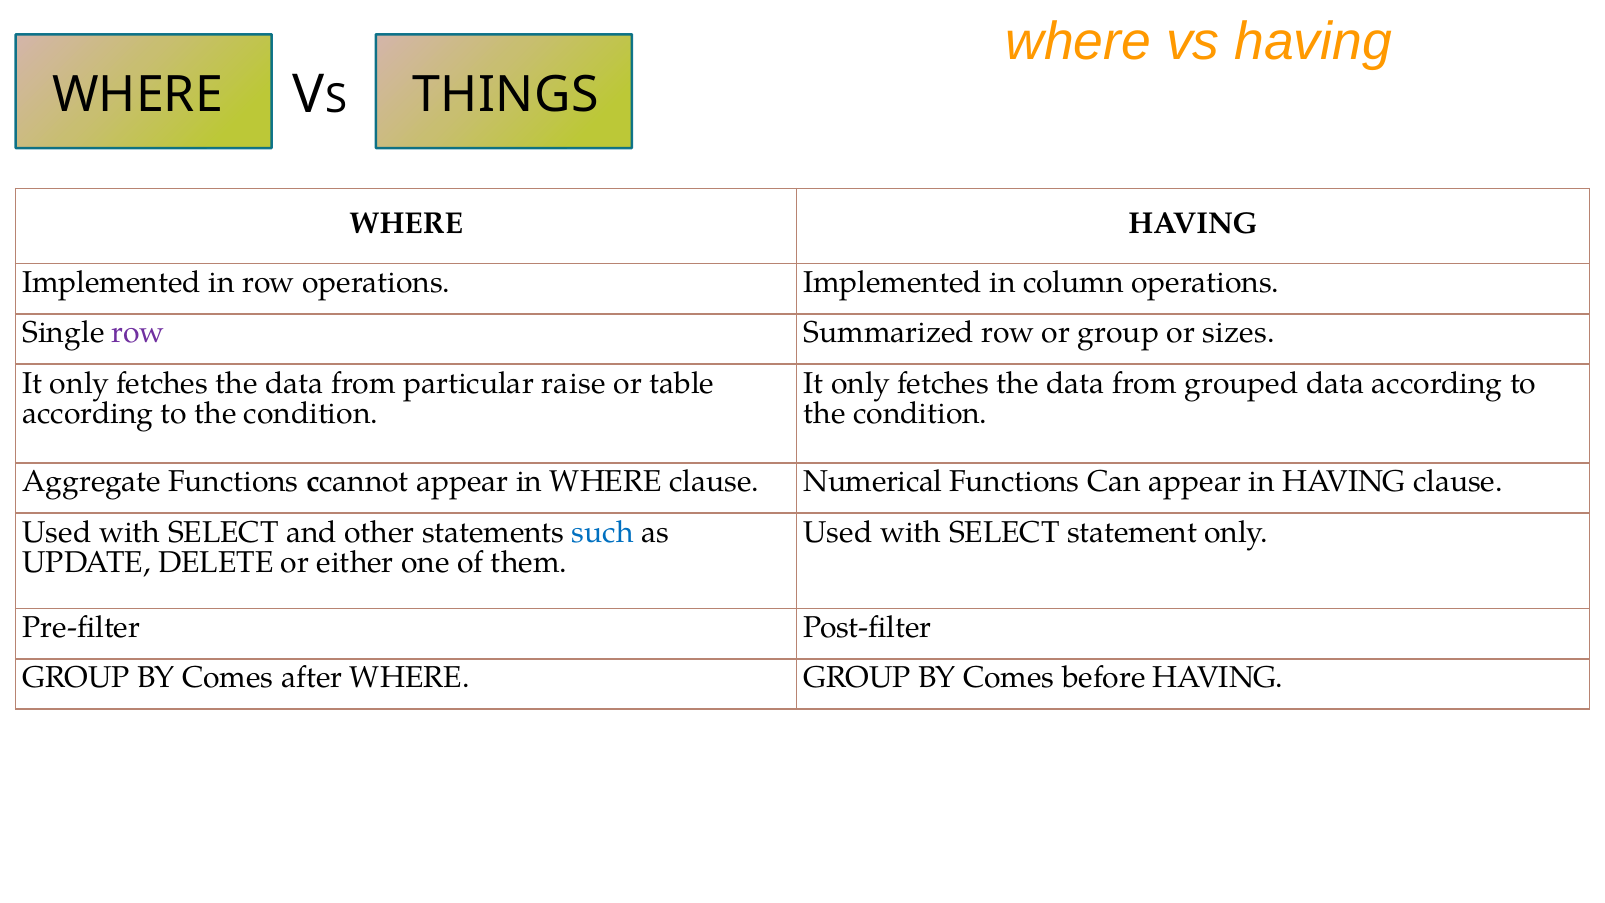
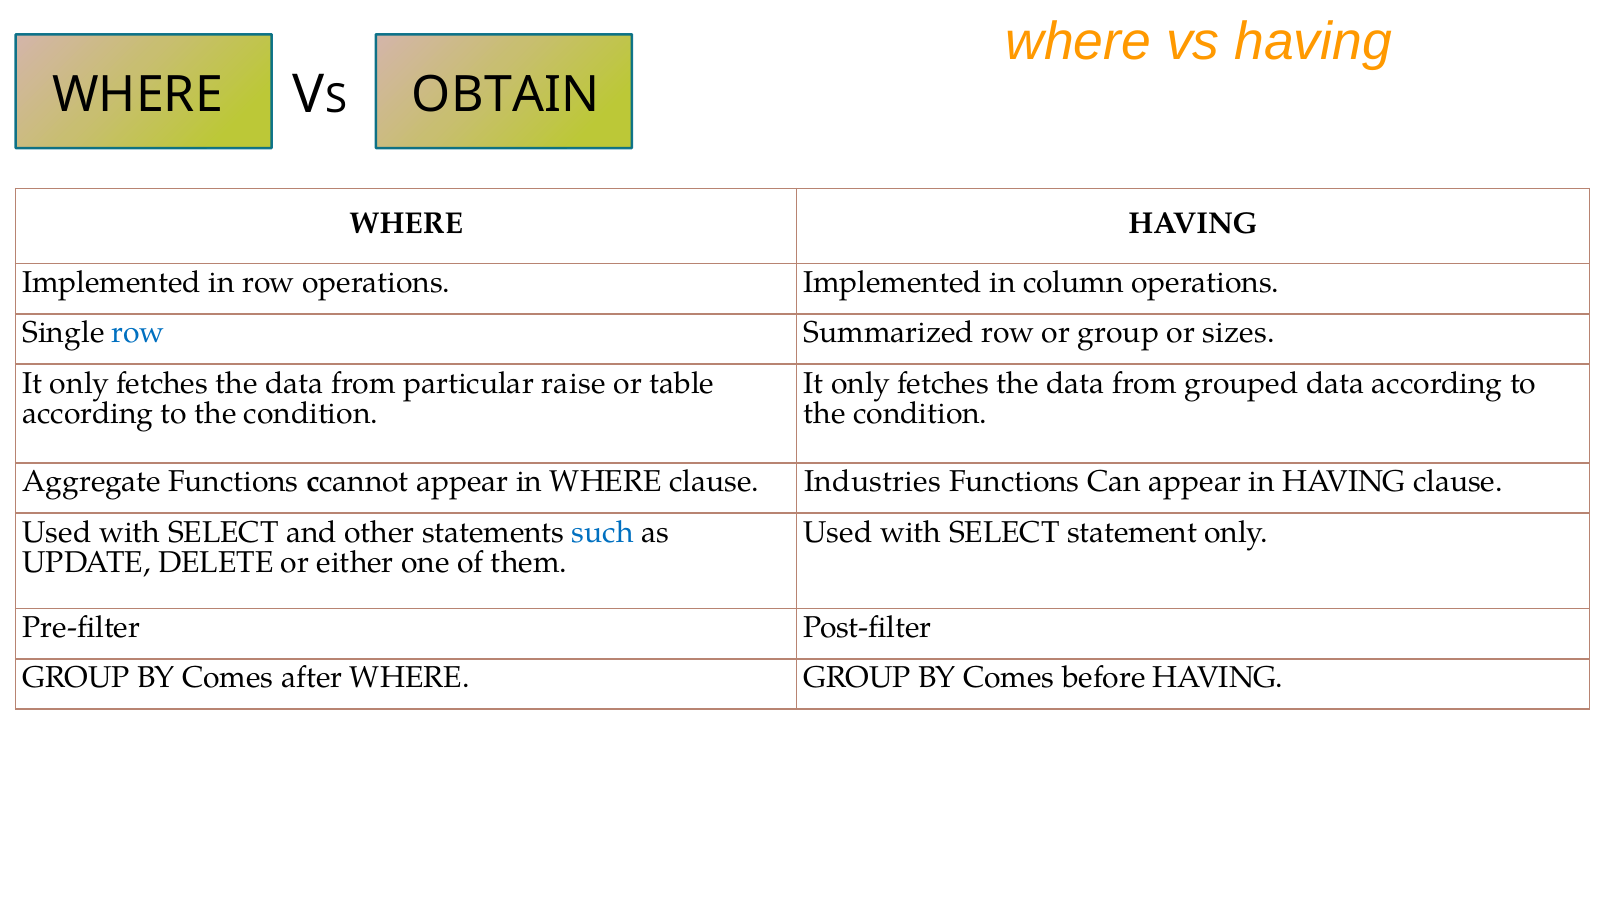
THINGS: THINGS -> OBTAIN
row at (138, 333) colour: purple -> blue
Numerical: Numerical -> Industries
